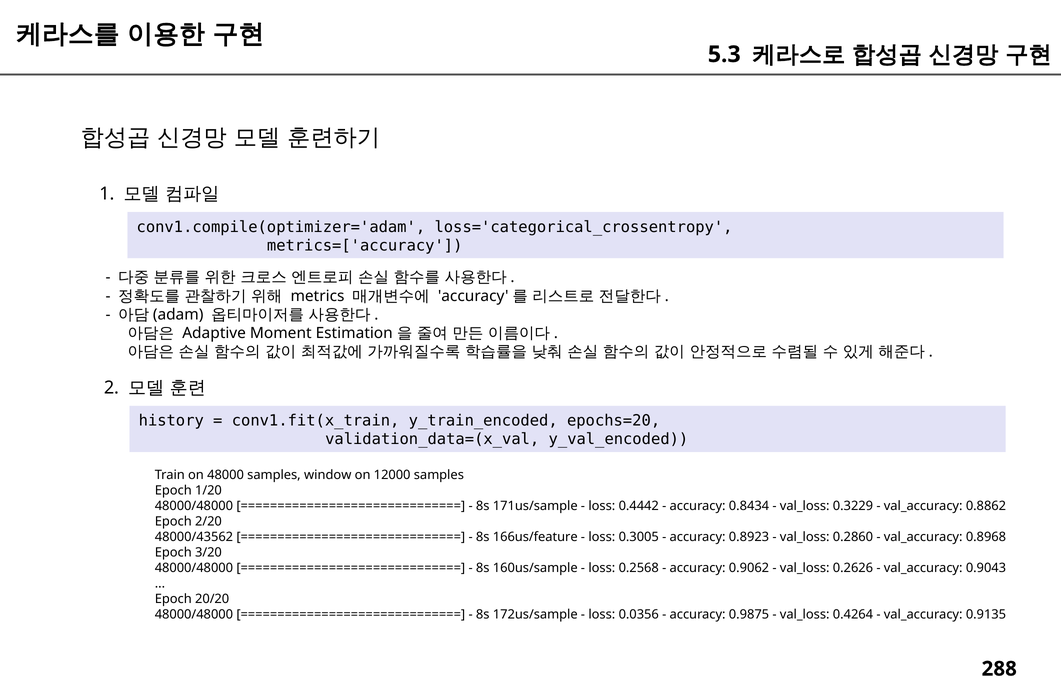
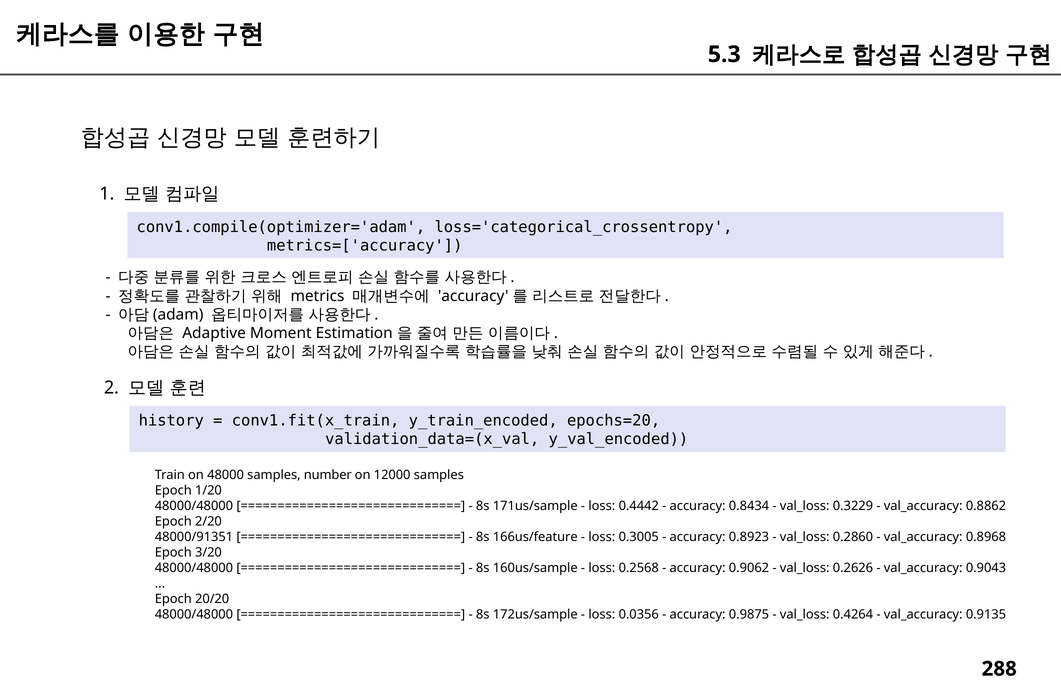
window: window -> number
48000/43562: 48000/43562 -> 48000/91351
